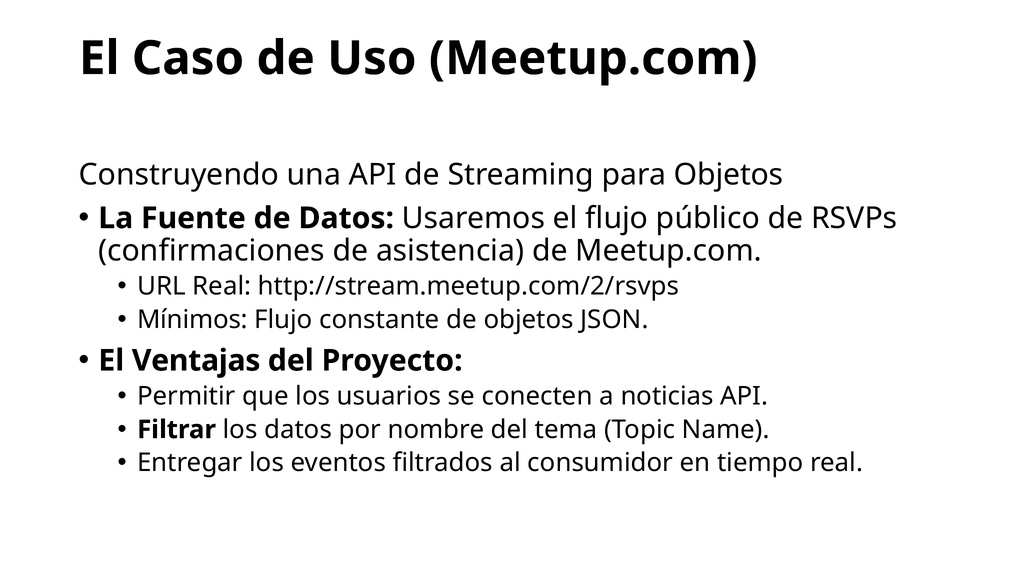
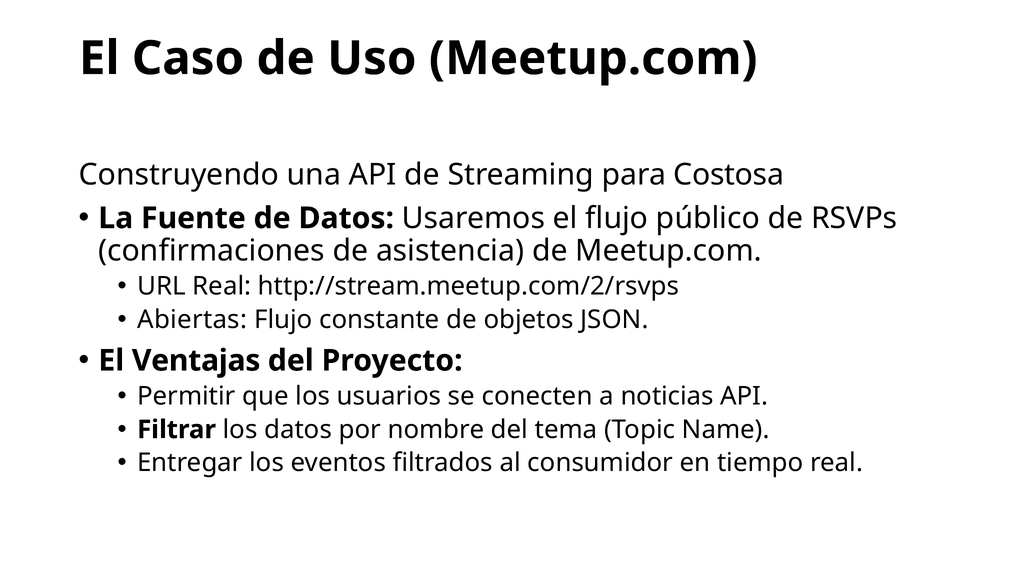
para Objetos: Objetos -> Costosa
Mínimos: Mínimos -> Abiertas
